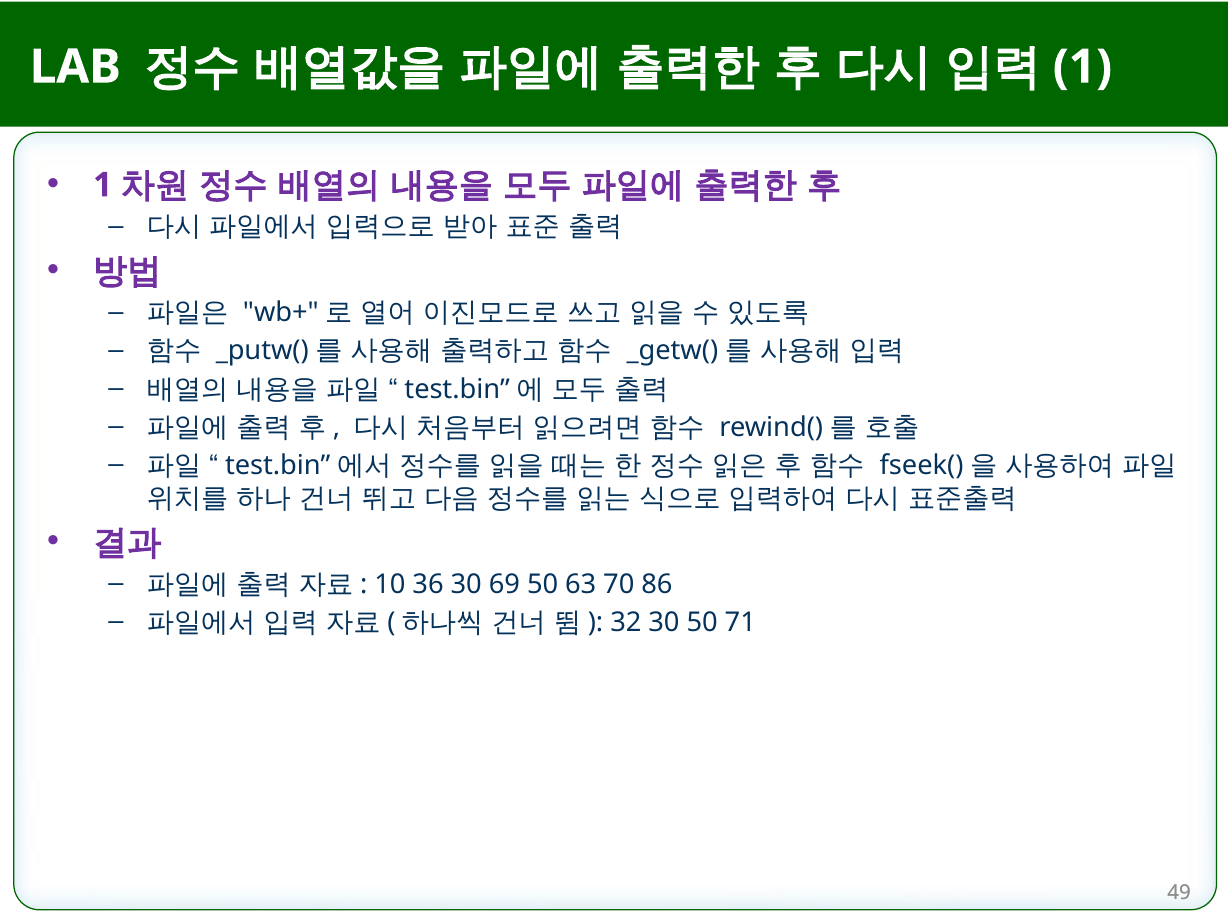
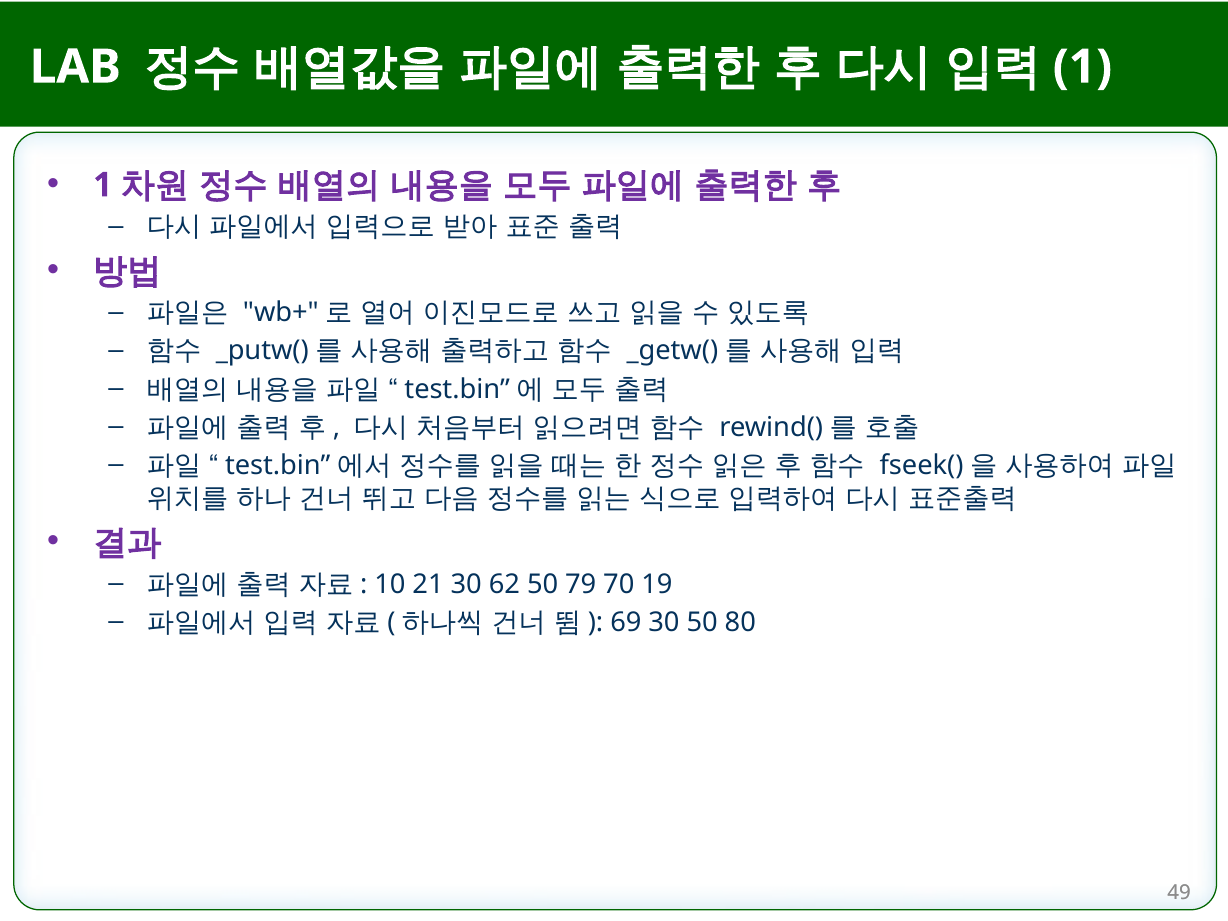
36: 36 -> 21
69: 69 -> 62
63: 63 -> 79
86: 86 -> 19
32: 32 -> 69
71: 71 -> 80
